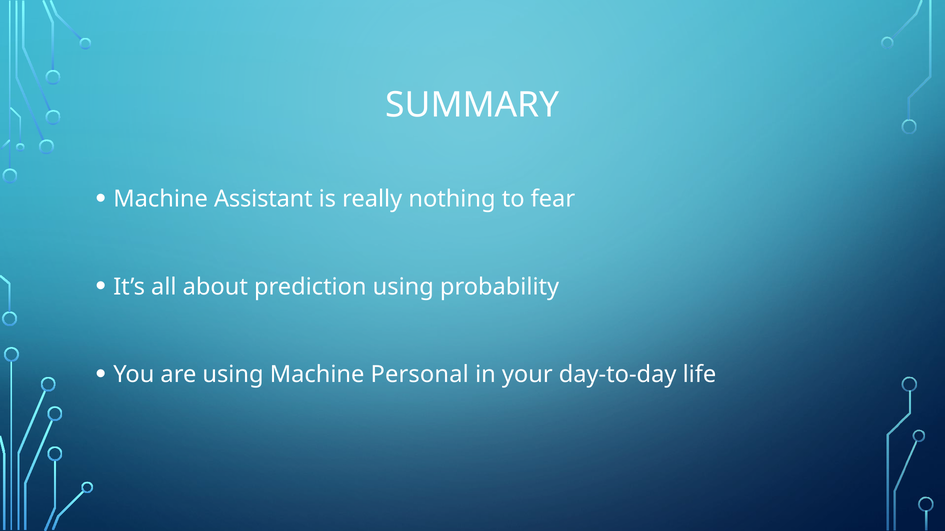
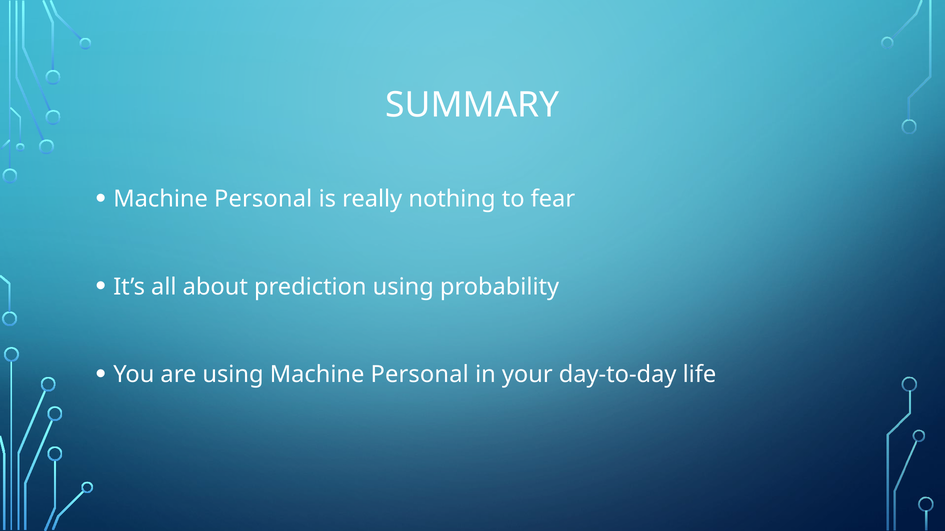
Assistant at (263, 199): Assistant -> Personal
